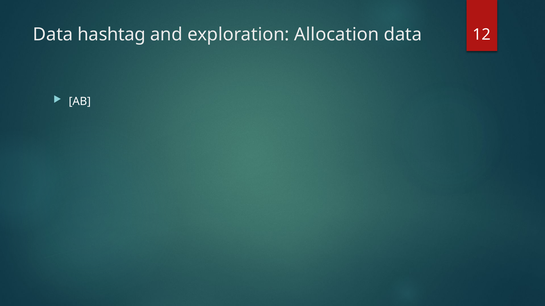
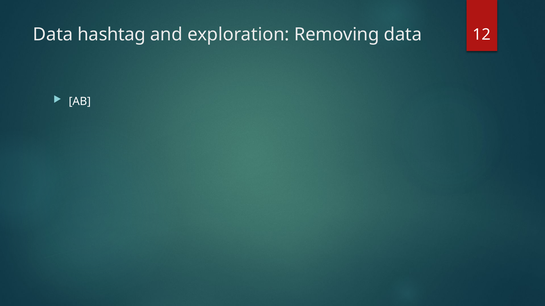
Allocation: Allocation -> Removing
